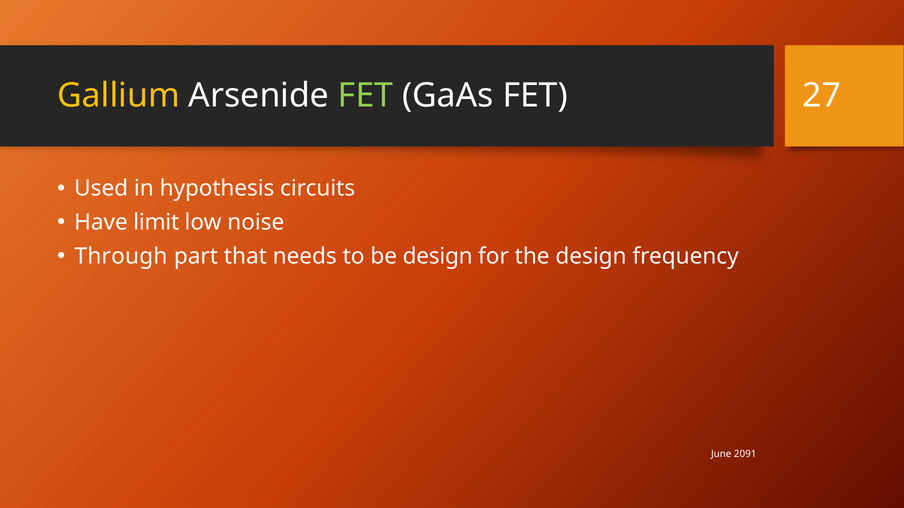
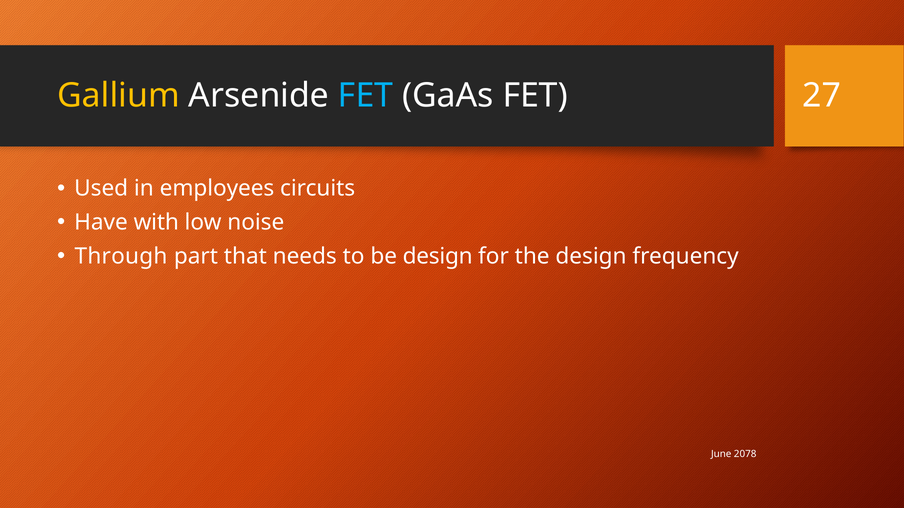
FET at (366, 96) colour: light green -> light blue
hypothesis: hypothesis -> employees
limit: limit -> with
2091: 2091 -> 2078
